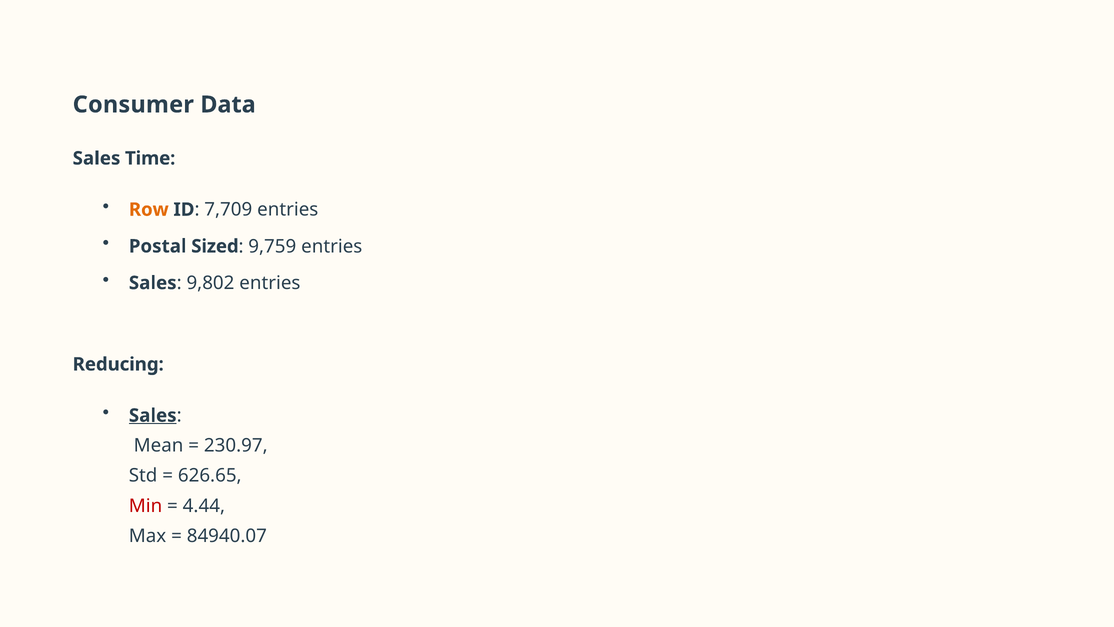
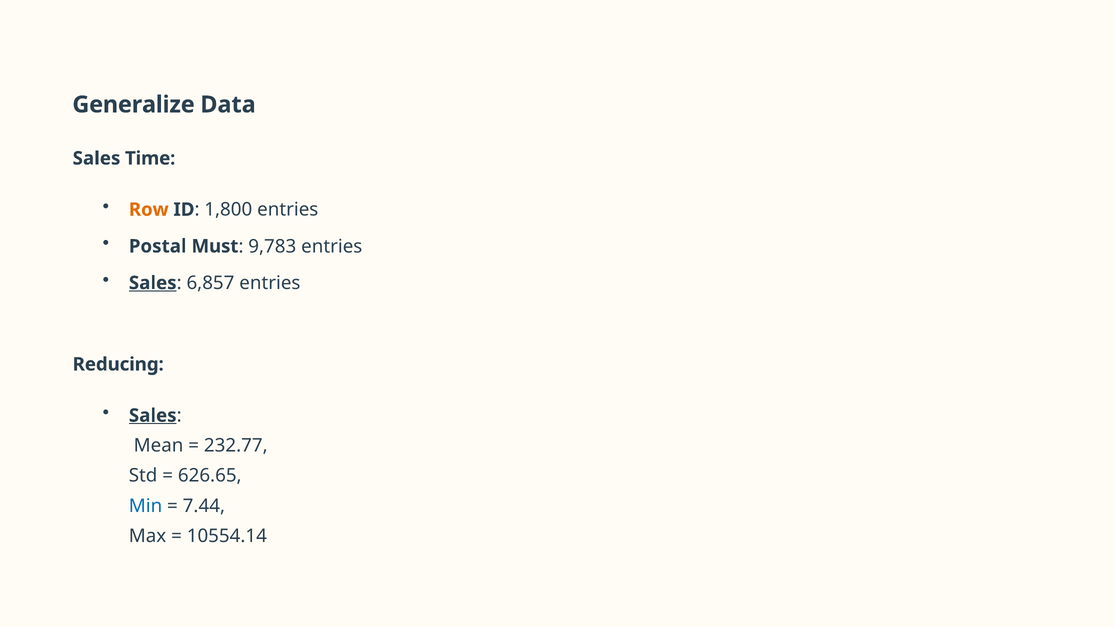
Consumer: Consumer -> Generalize
7,709: 7,709 -> 1,800
Sized: Sized -> Must
9,759: 9,759 -> 9,783
Sales at (153, 283) underline: none -> present
9,802: 9,802 -> 6,857
230.97: 230.97 -> 232.77
Min colour: red -> blue
4.44: 4.44 -> 7.44
84940.07: 84940.07 -> 10554.14
